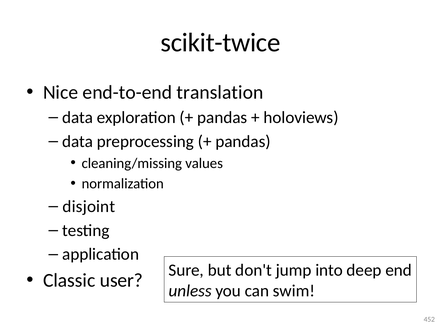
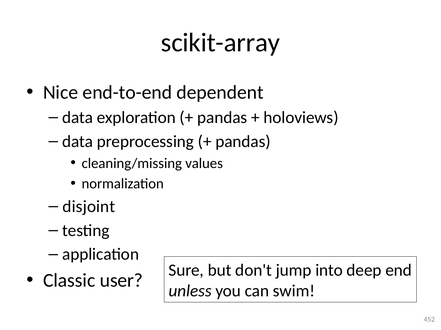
scikit-twice: scikit-twice -> scikit-array
translation: translation -> dependent
